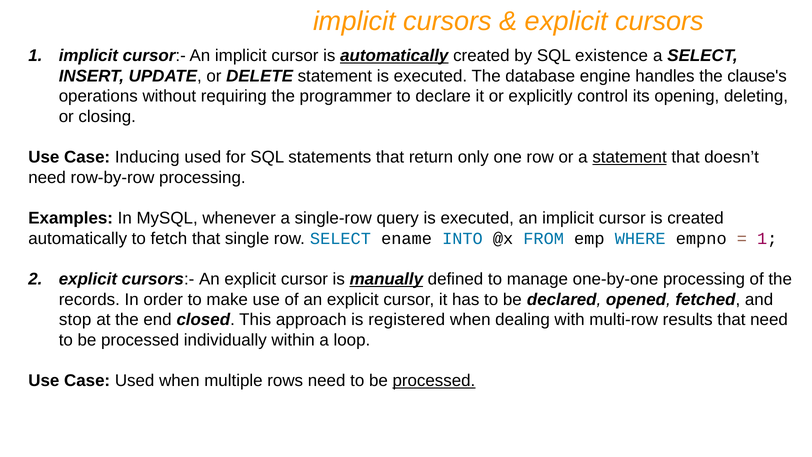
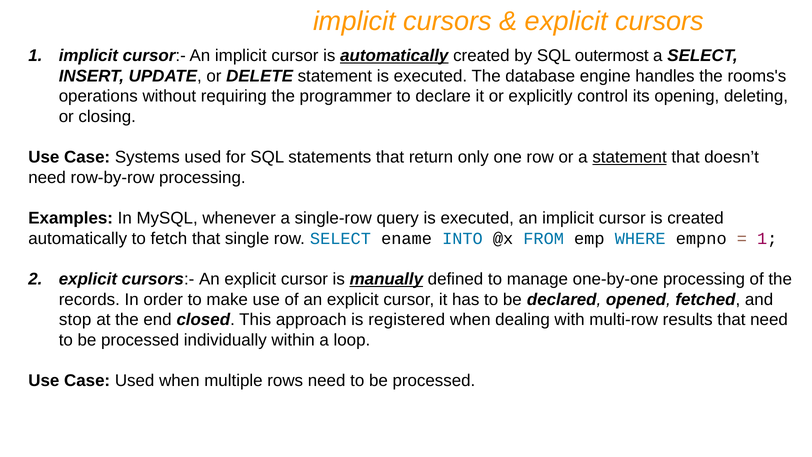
existence: existence -> outermost
clause's: clause's -> rooms's
Inducing: Inducing -> Systems
processed at (434, 381) underline: present -> none
